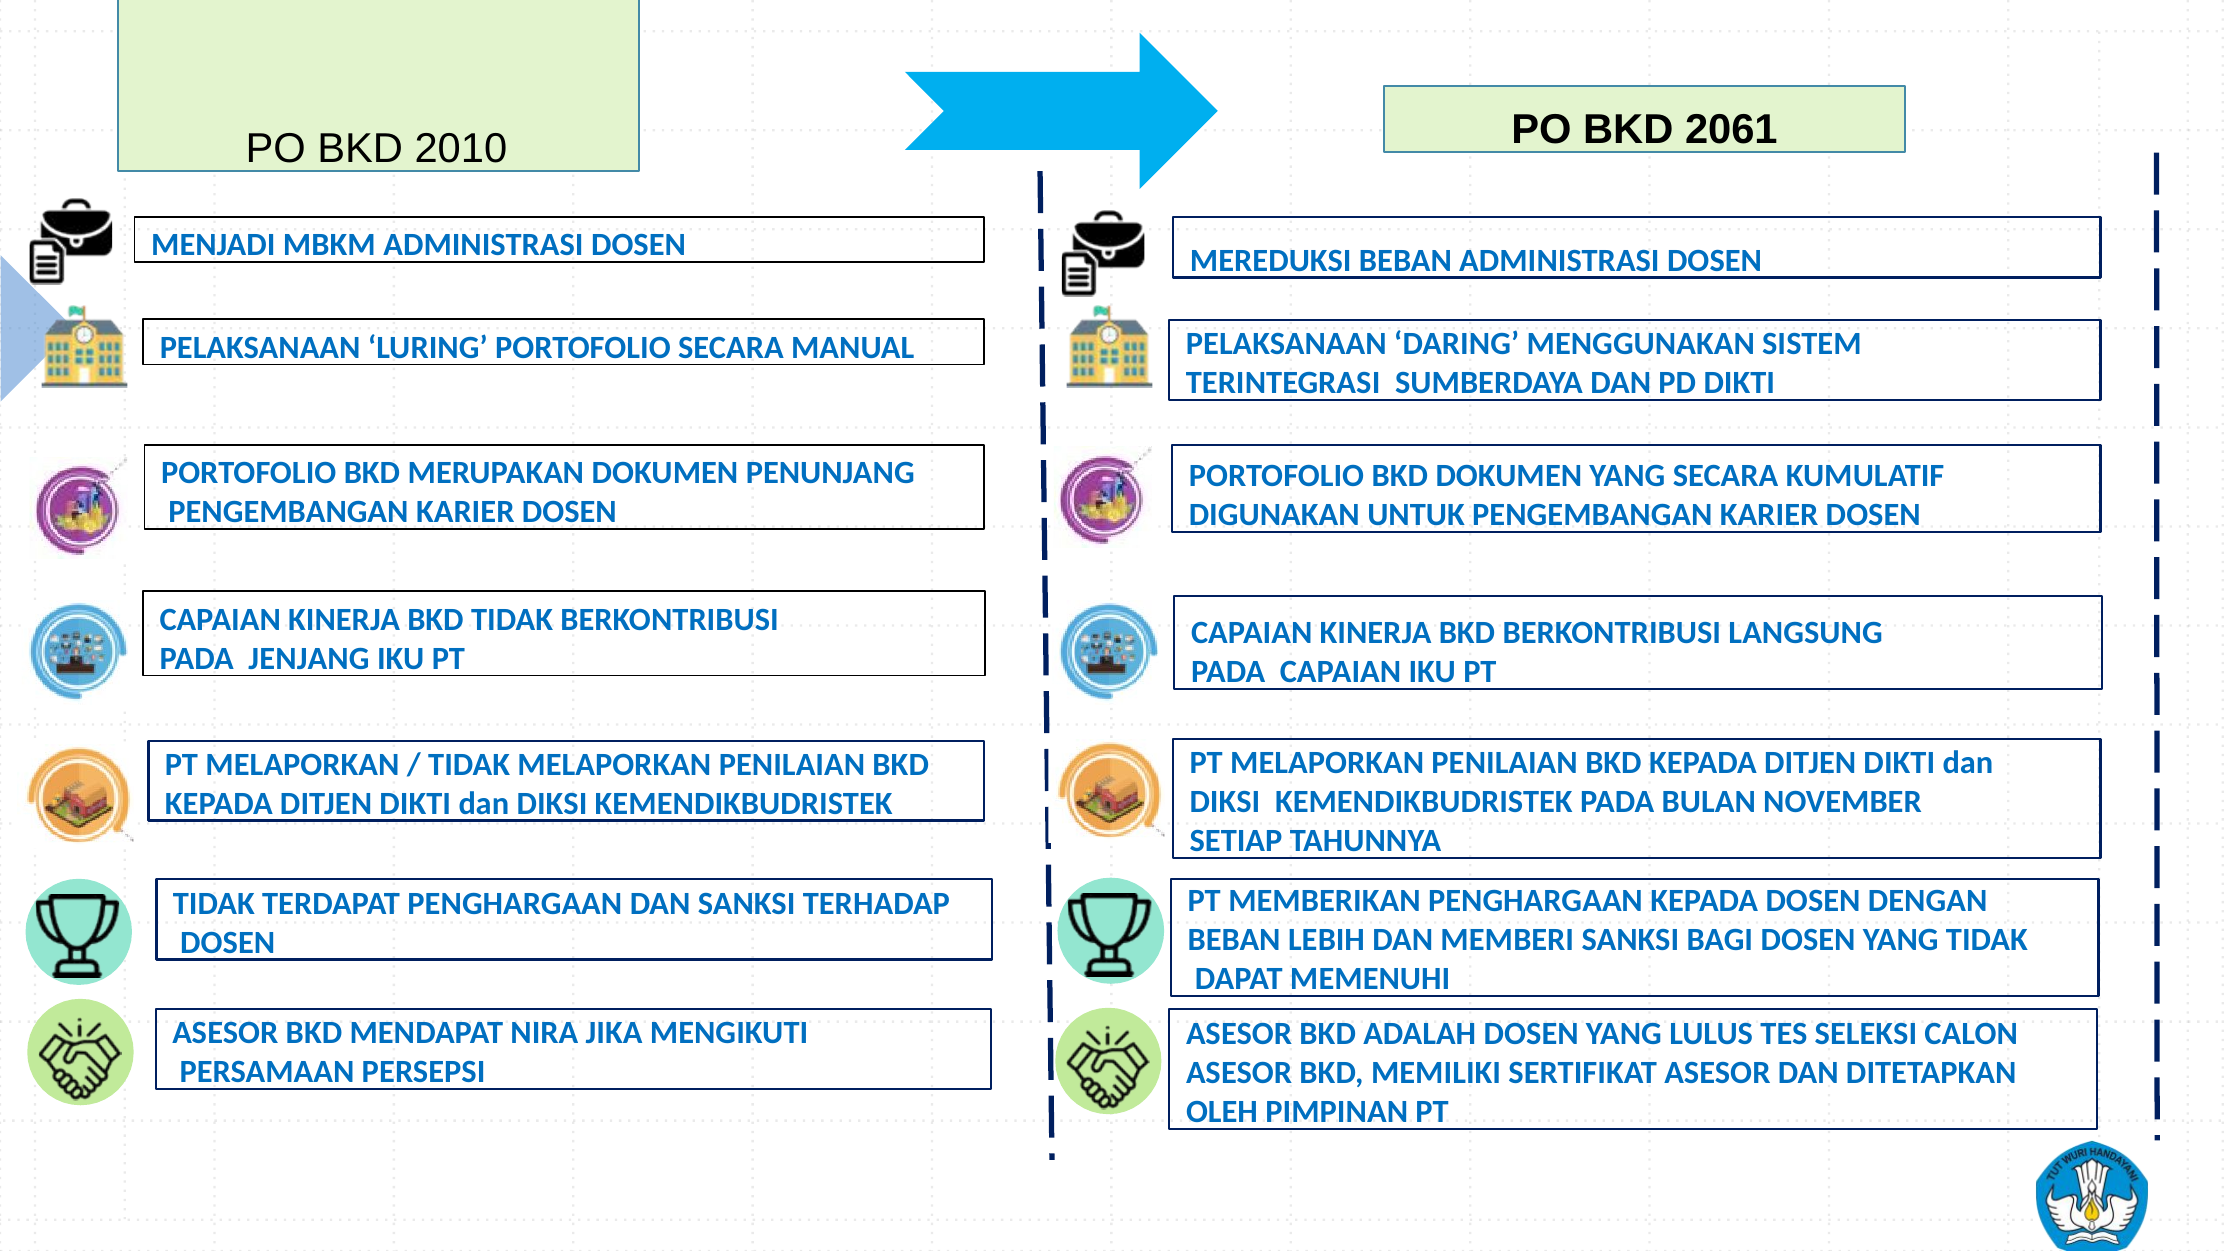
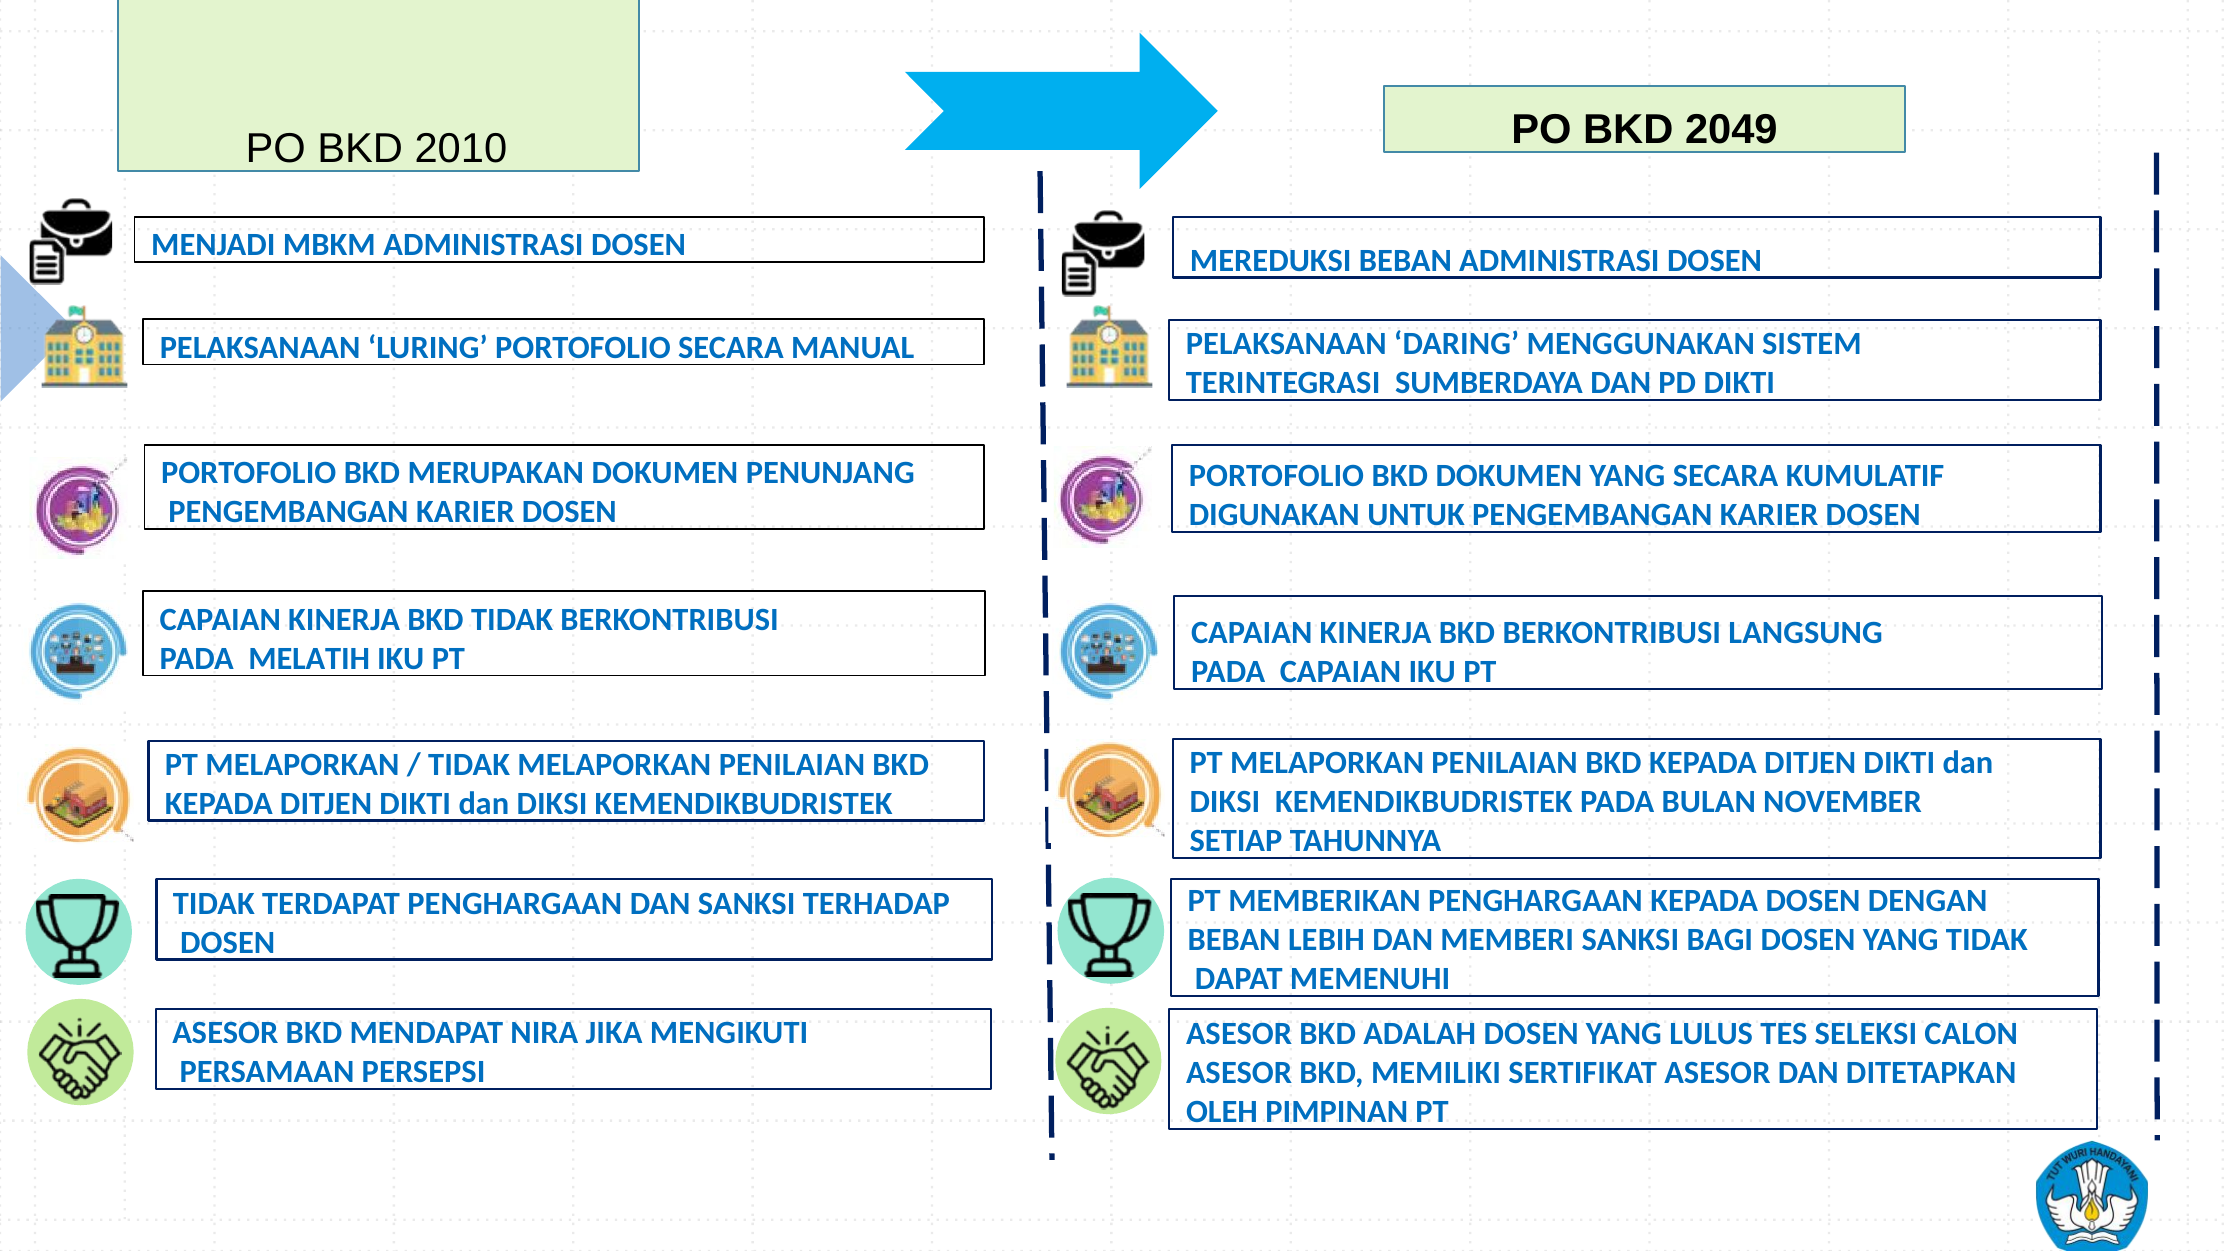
2061: 2061 -> 2049
JENJANG: JENJANG -> MELATIH
